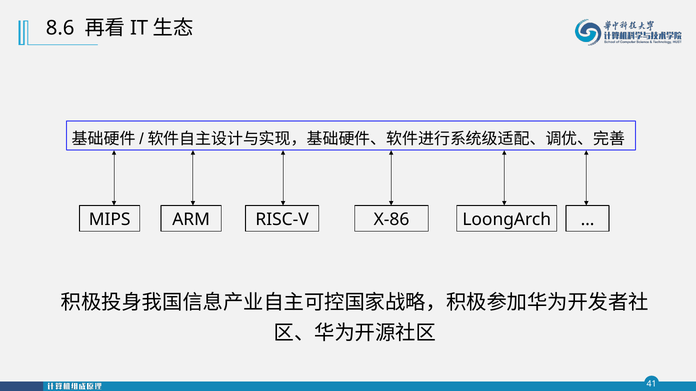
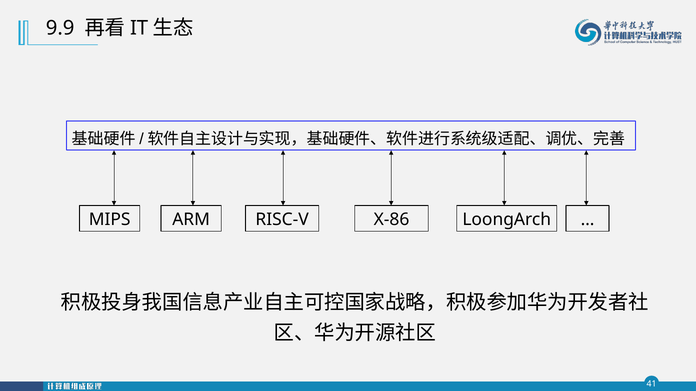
8.6: 8.6 -> 9.9
